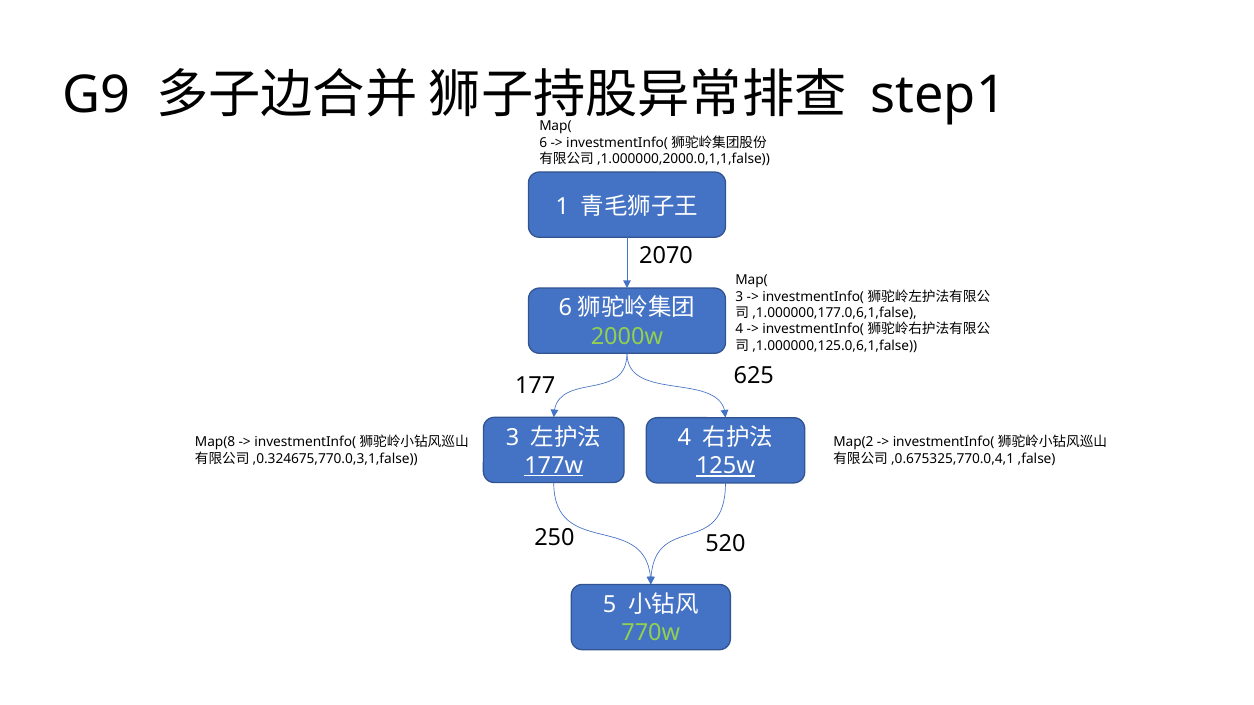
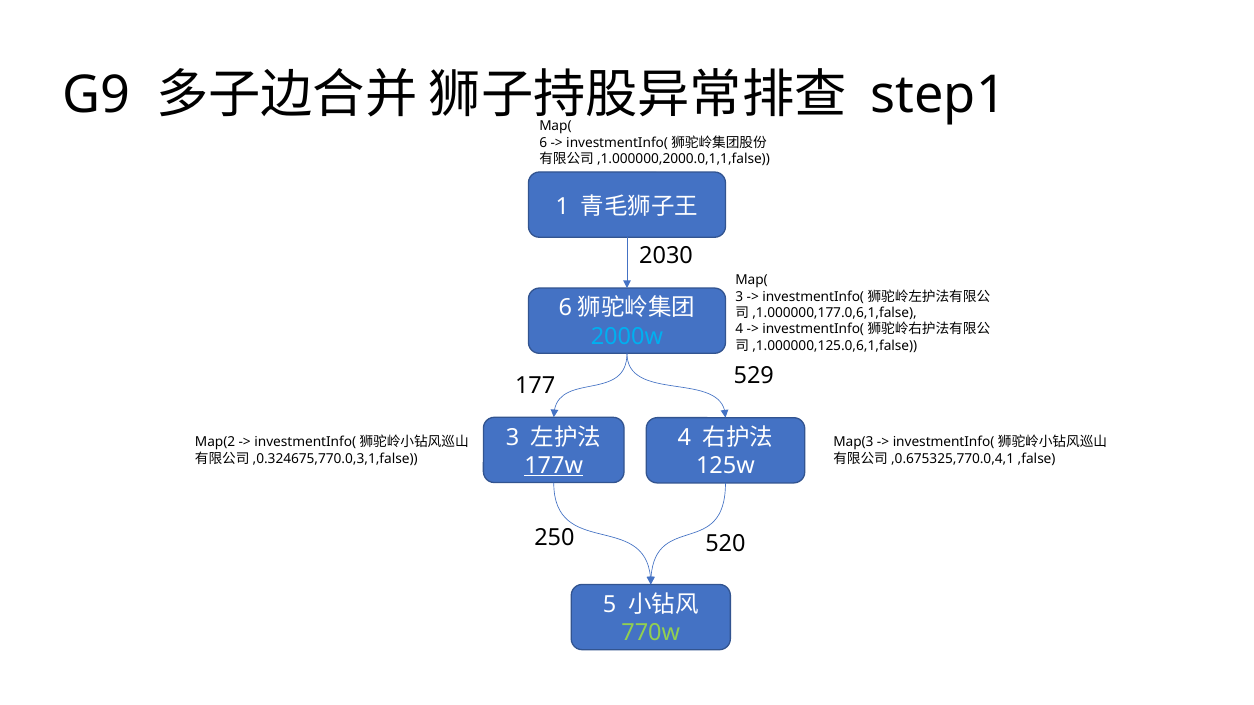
2070: 2070 -> 2030
2000w colour: light green -> light blue
625: 625 -> 529
Map(8: Map(8 -> Map(2
Map(2: Map(2 -> Map(3
125w underline: present -> none
